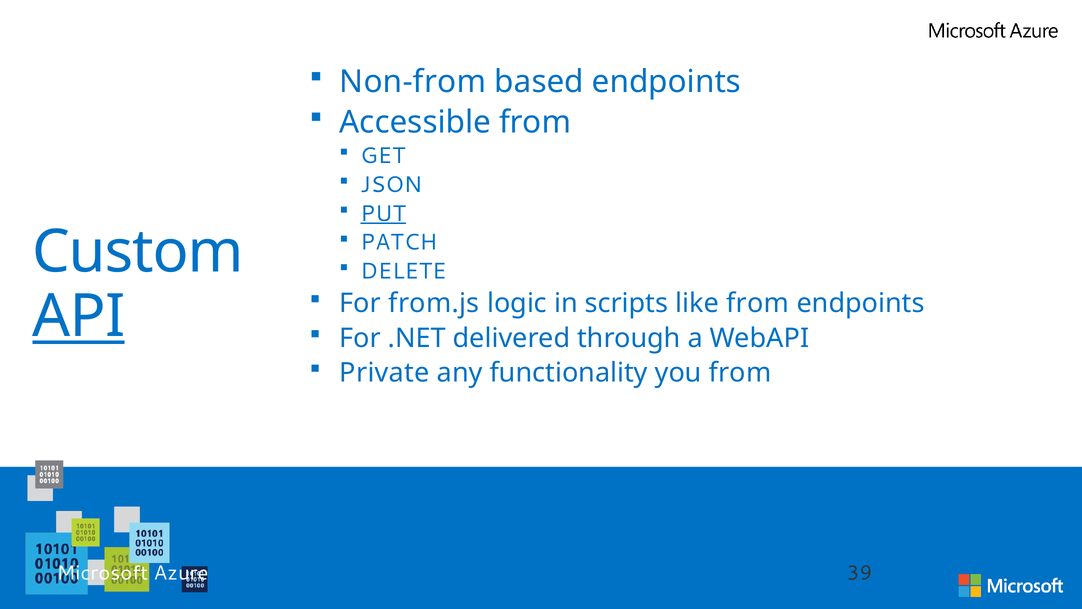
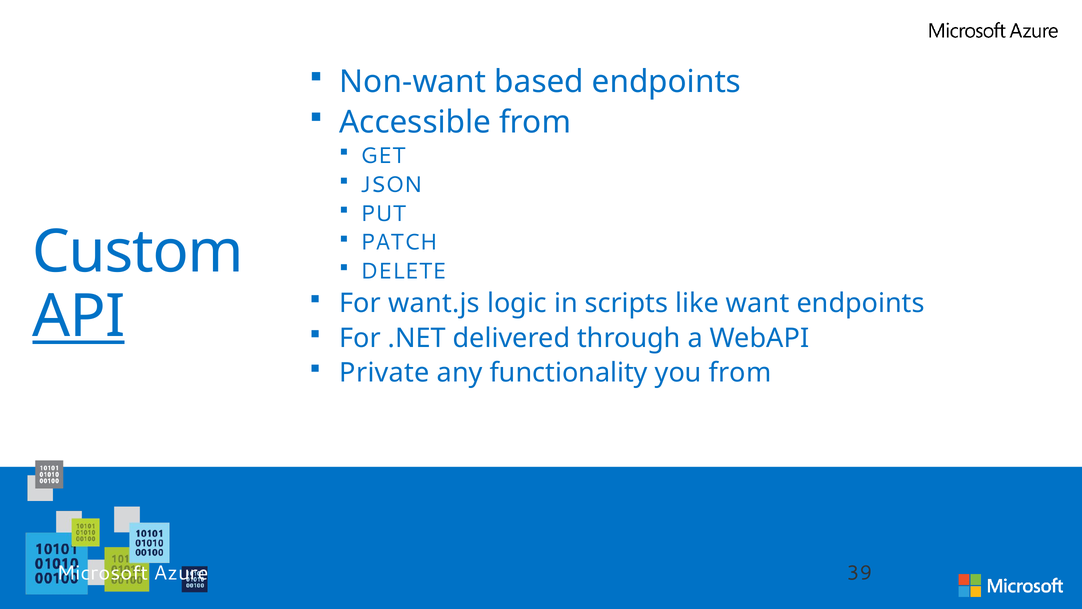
Non-from: Non-from -> Non-want
PUT underline: present -> none
from.js: from.js -> want.js
like from: from -> want
